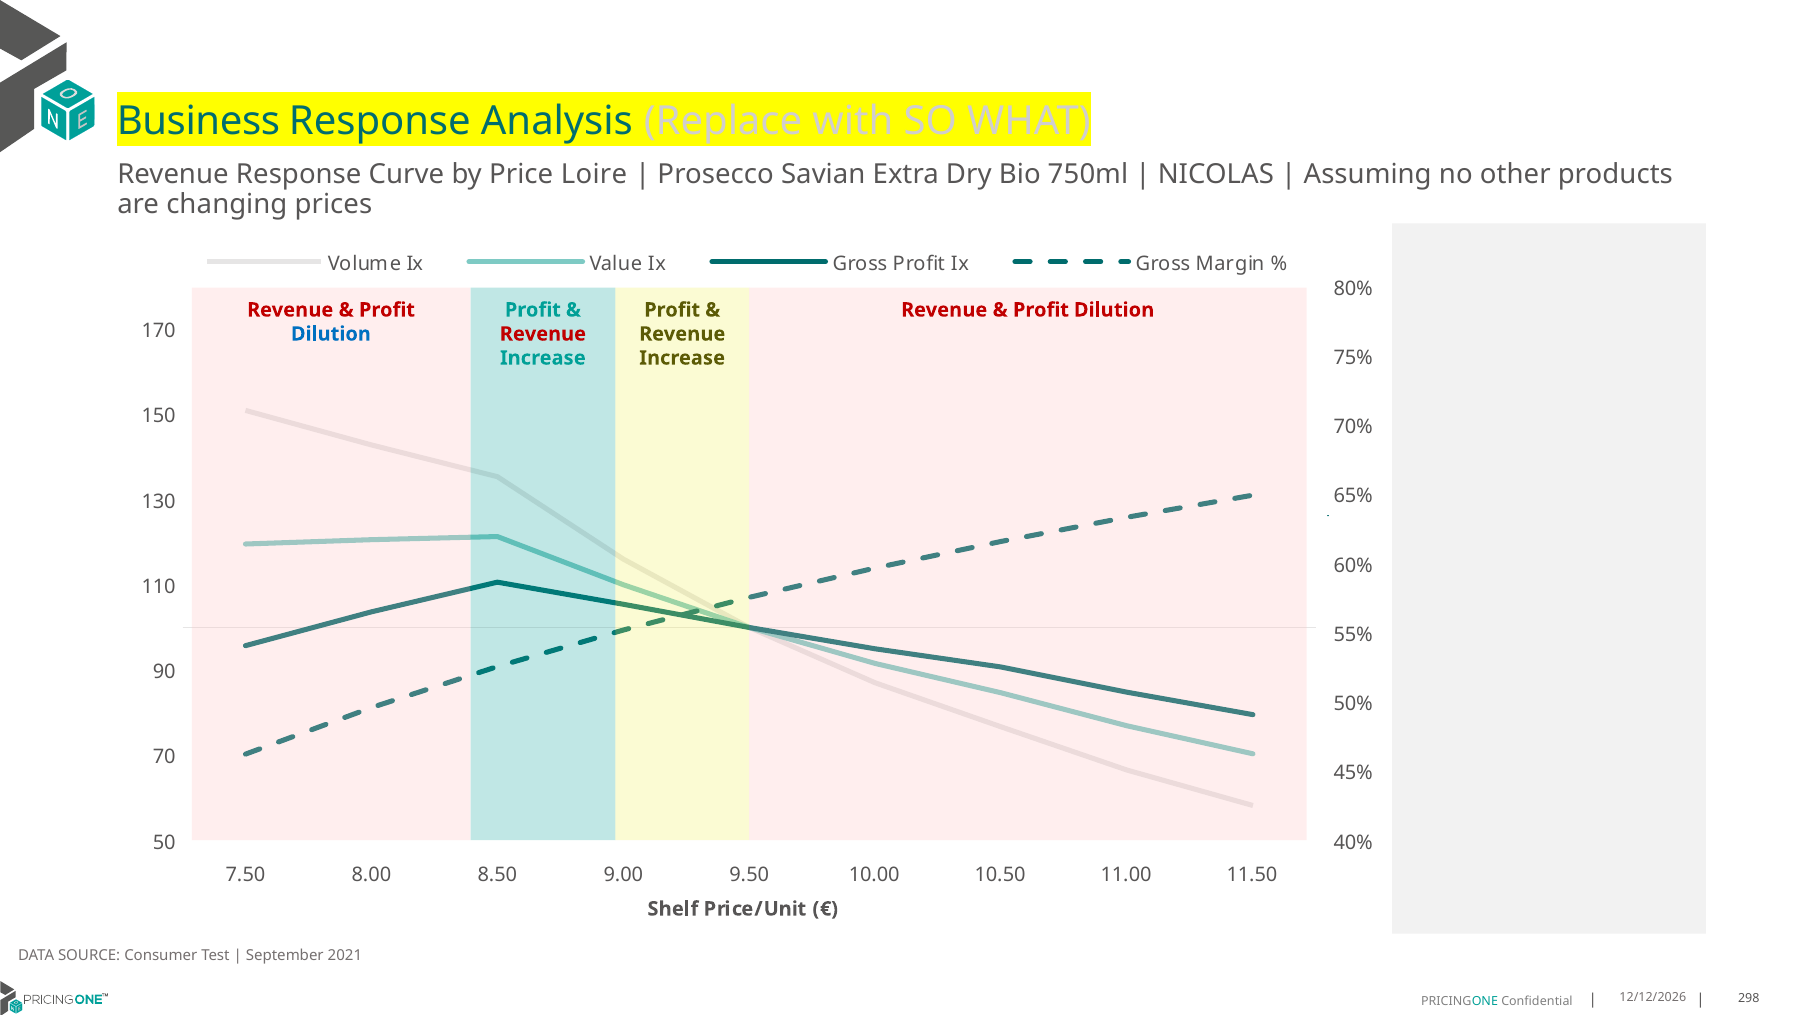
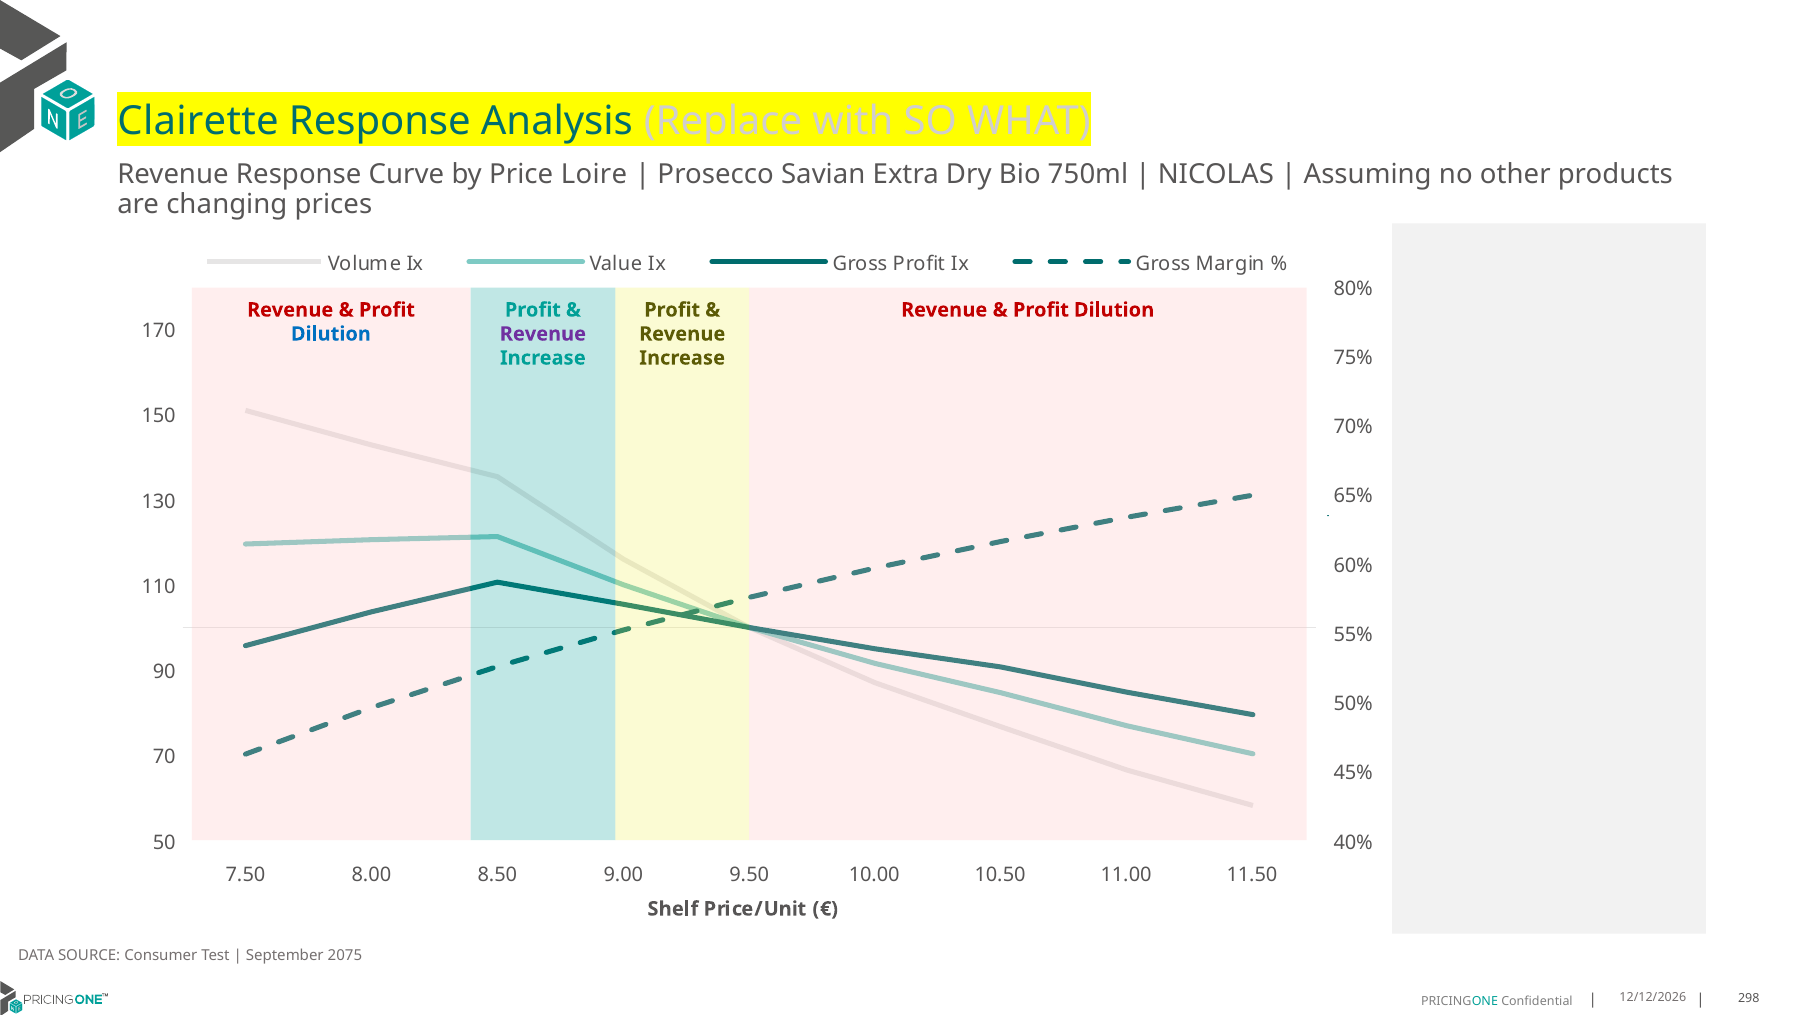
Business: Business -> Clairette
Revenue at (543, 334) colour: red -> purple
2021: 2021 -> 2075
